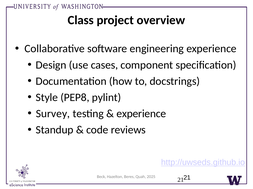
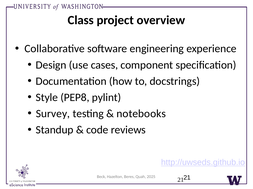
experience at (141, 114): experience -> notebooks
